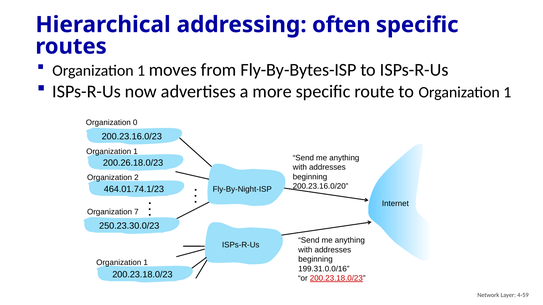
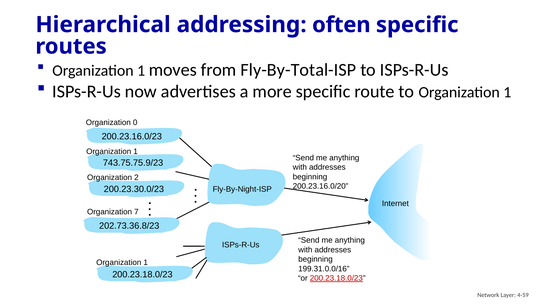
Fly-By-Bytes-ISP: Fly-By-Bytes-ISP -> Fly-By-Total-ISP
200.26.18.0/23: 200.26.18.0/23 -> 743.75.75.9/23
464.01.74.1/23: 464.01.74.1/23 -> 200.23.30.0/23
250.23.30.0/23: 250.23.30.0/23 -> 202.73.36.8/23
